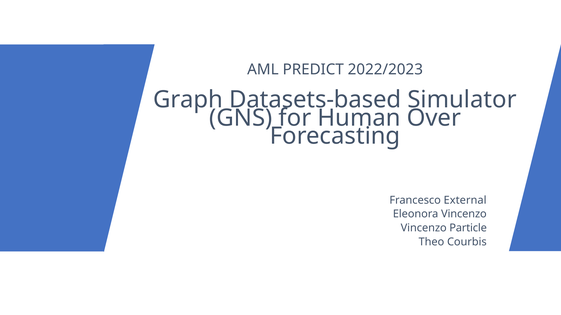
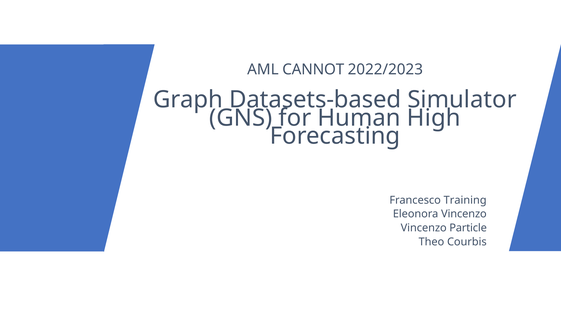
PREDICT: PREDICT -> CANNOT
Over: Over -> High
External: External -> Training
